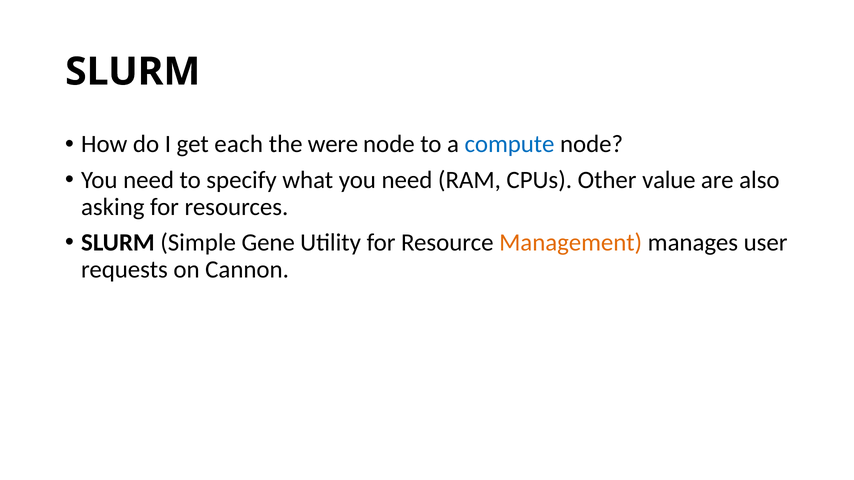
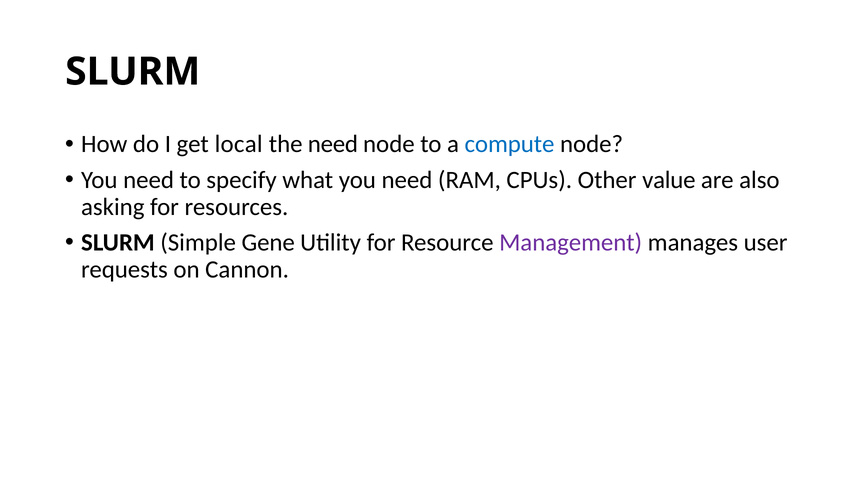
each: each -> local
the were: were -> need
Management colour: orange -> purple
